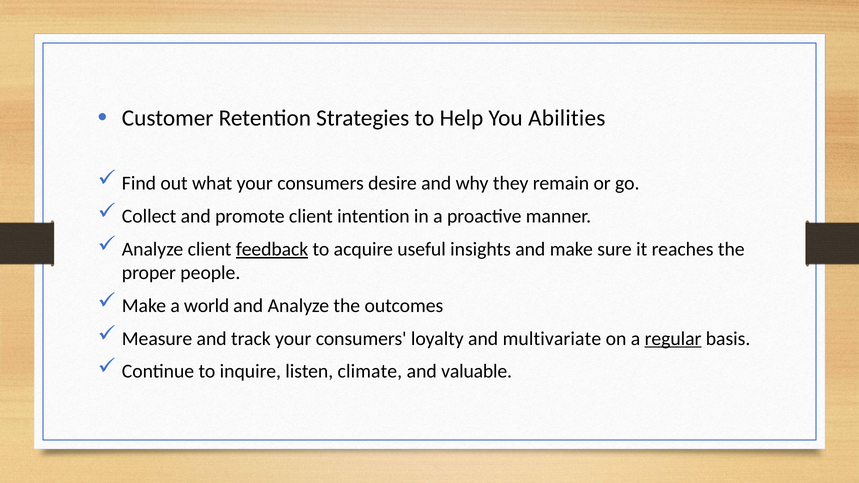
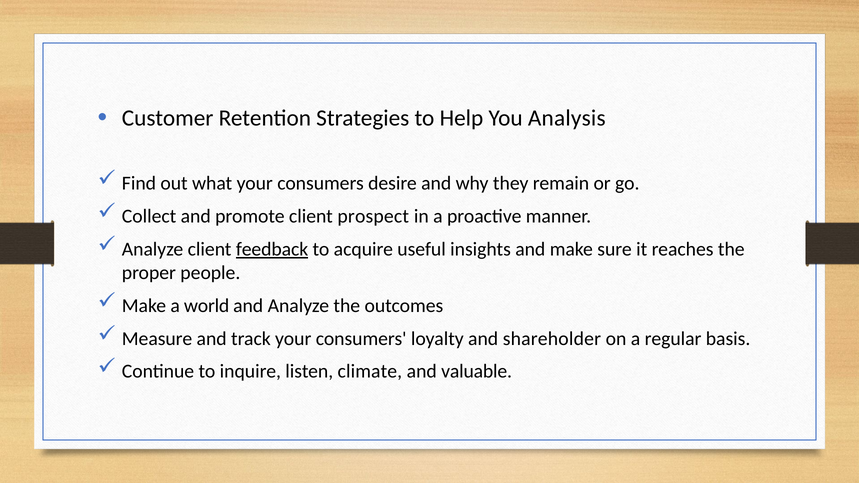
Abilities: Abilities -> Analysis
intention: intention -> prospect
multivariate: multivariate -> shareholder
regular underline: present -> none
